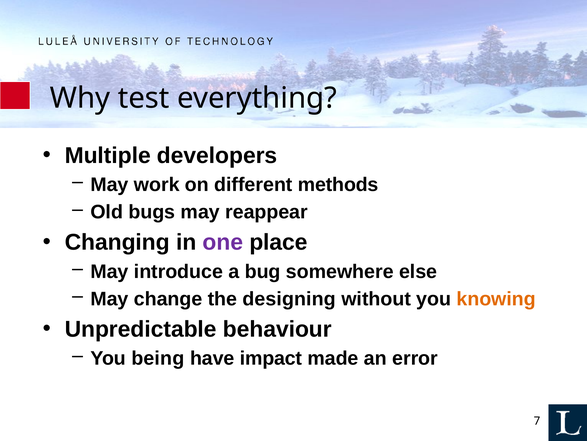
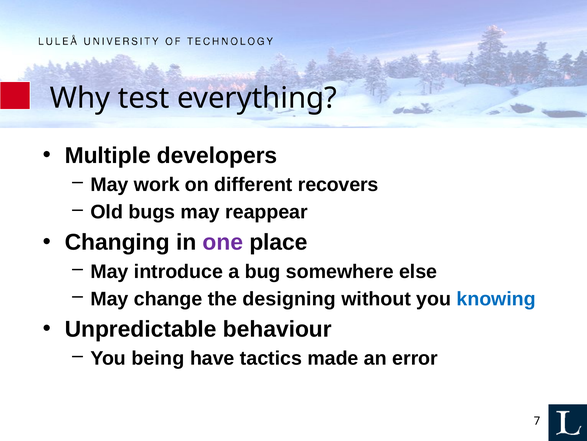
methods: methods -> recovers
knowing colour: orange -> blue
impact: impact -> tactics
